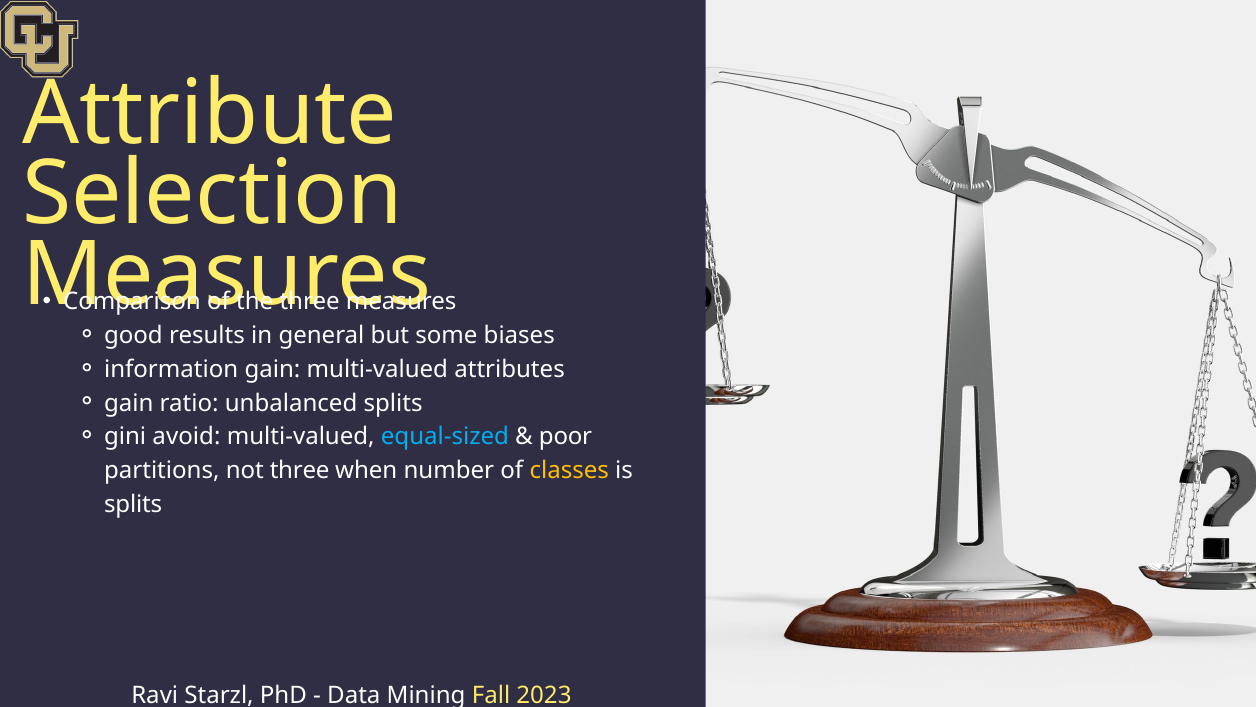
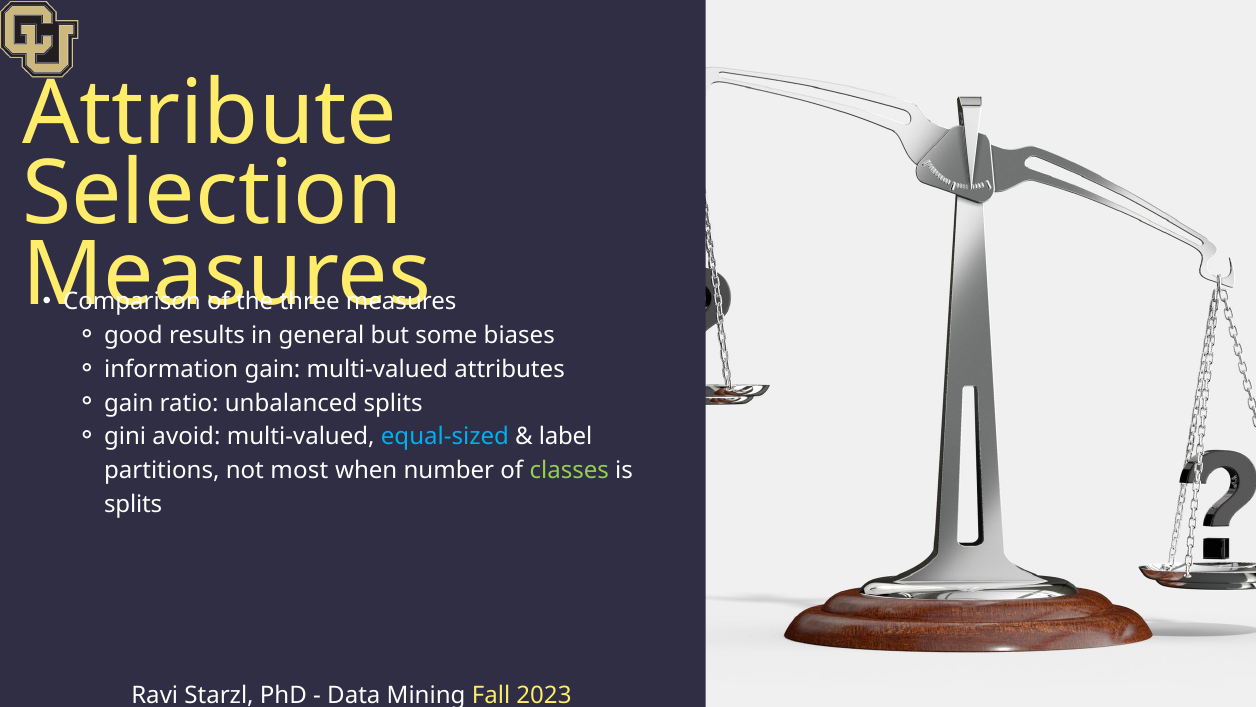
poor: poor -> label
not three: three -> most
classes colour: yellow -> light green
